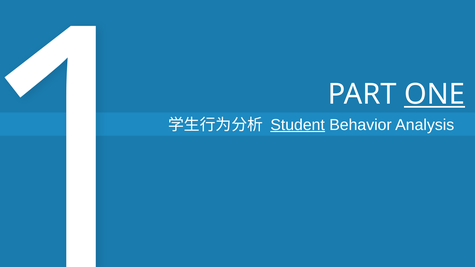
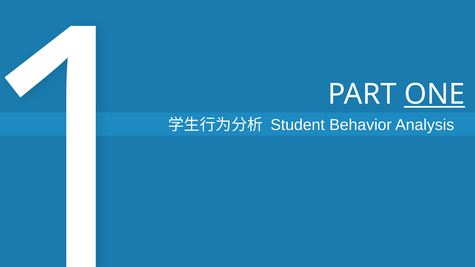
Student underline: present -> none
